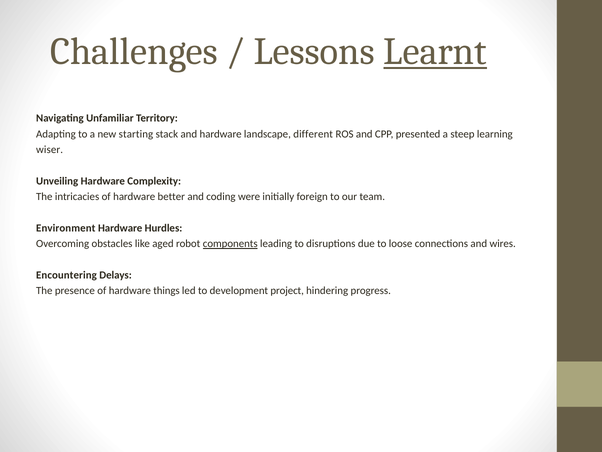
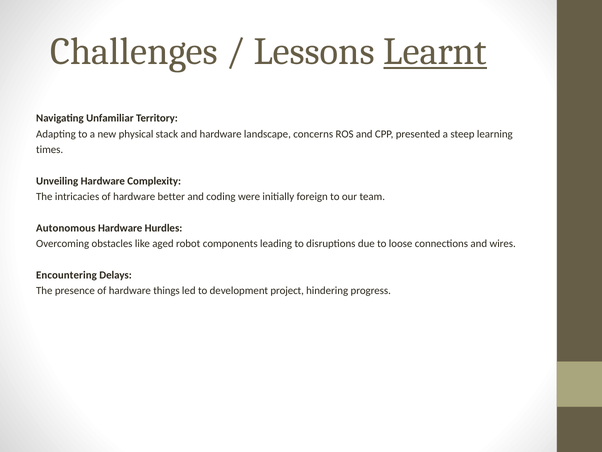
starting: starting -> physical
different: different -> concerns
wiser: wiser -> times
Environment: Environment -> Autonomous
components underline: present -> none
